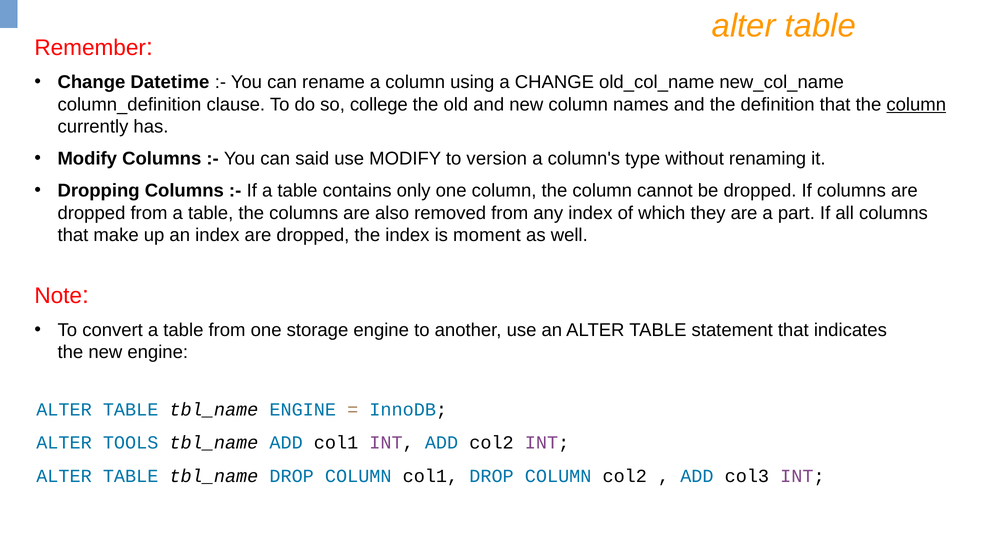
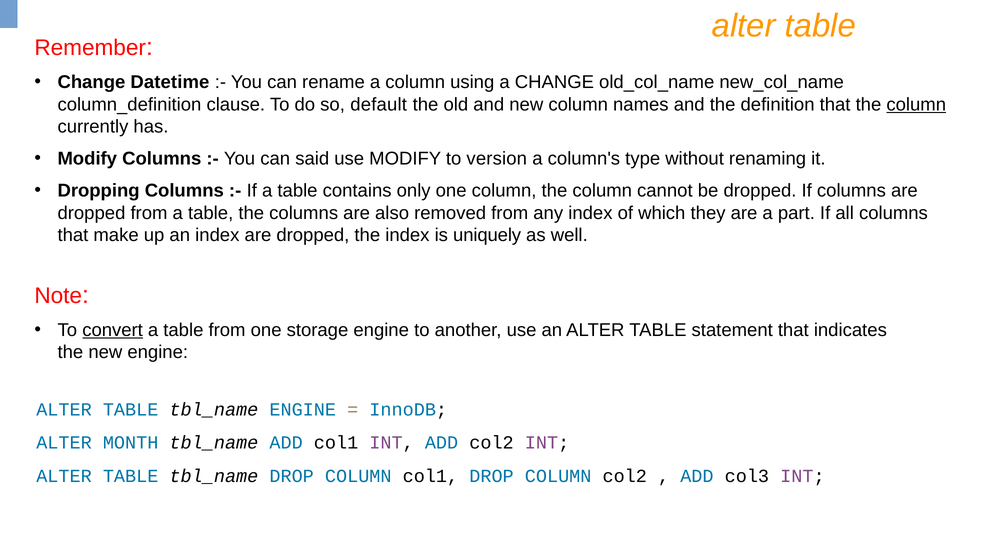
college: college -> default
moment: moment -> uniquely
convert underline: none -> present
TOOLS: TOOLS -> MONTH
